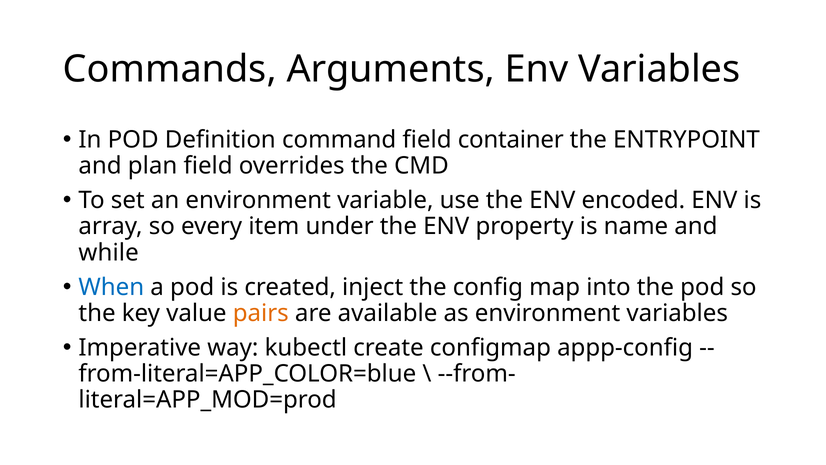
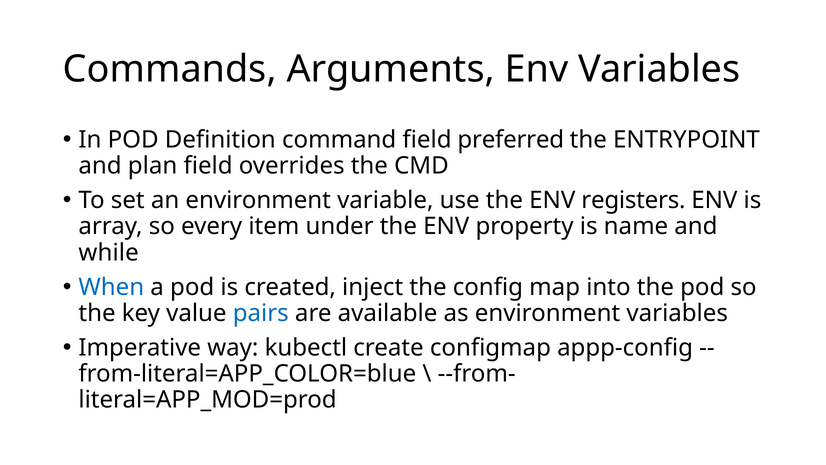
container: container -> preferred
encoded: encoded -> registers
pairs colour: orange -> blue
